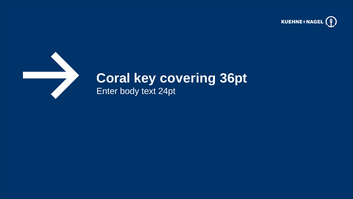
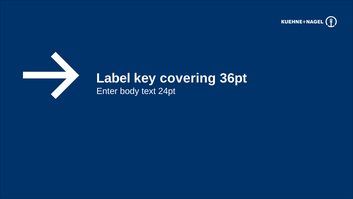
Coral: Coral -> Label
